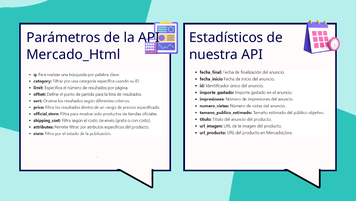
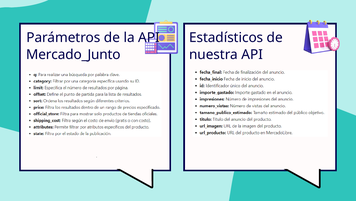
Mercado_Html: Mercado_Html -> Mercado_Junto
